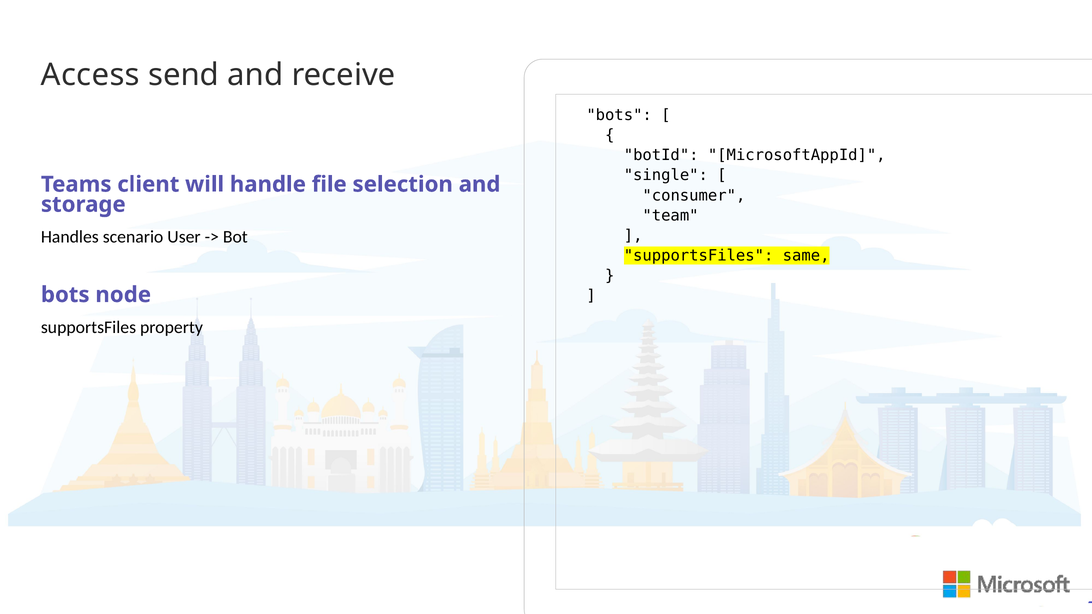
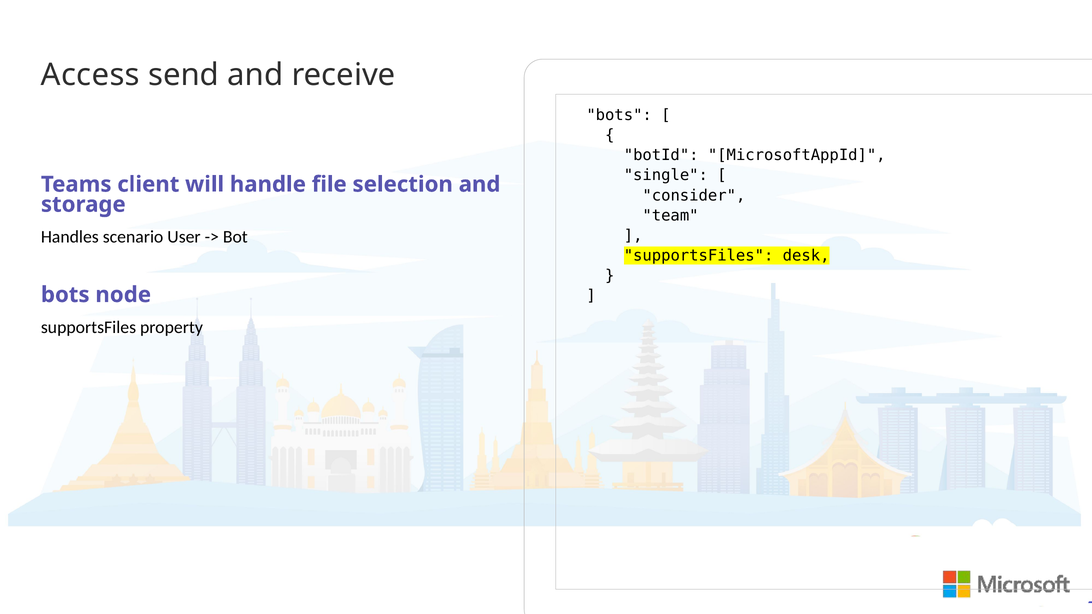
consumer: consumer -> consider
same: same -> desk
